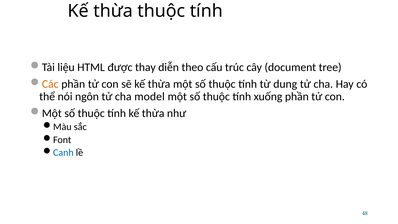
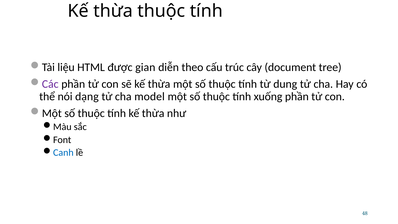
thay: thay -> gian
Các colour: orange -> purple
ngôn: ngôn -> dạng
